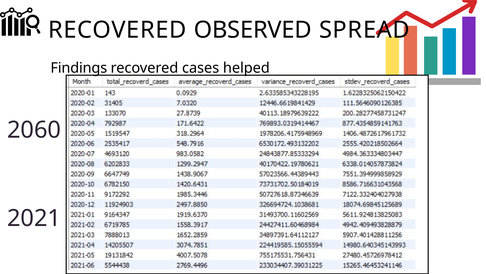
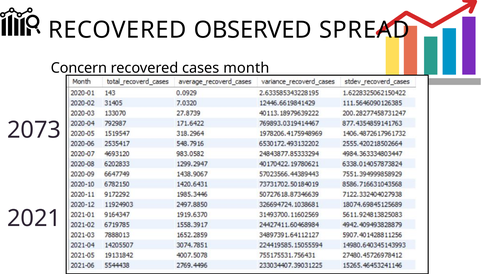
Findings: Findings -> Concern
helped: helped -> month
2060: 2060 -> 2073
